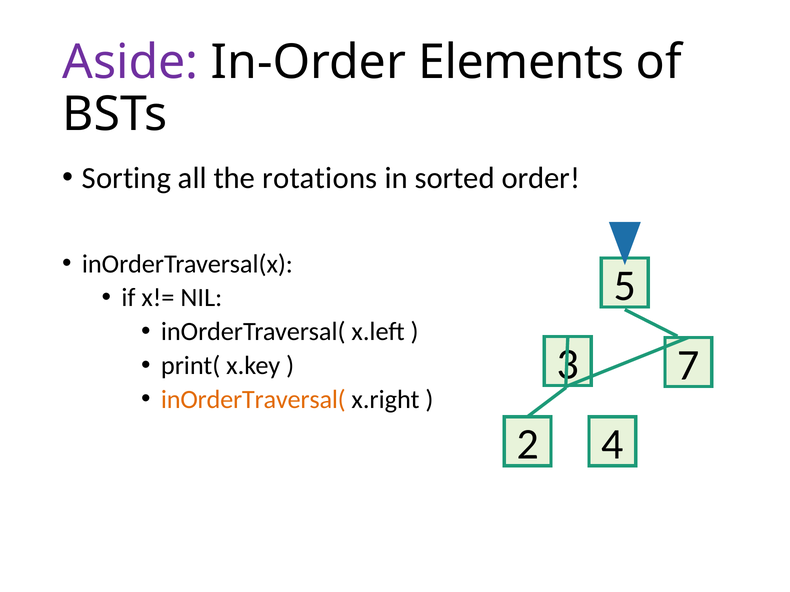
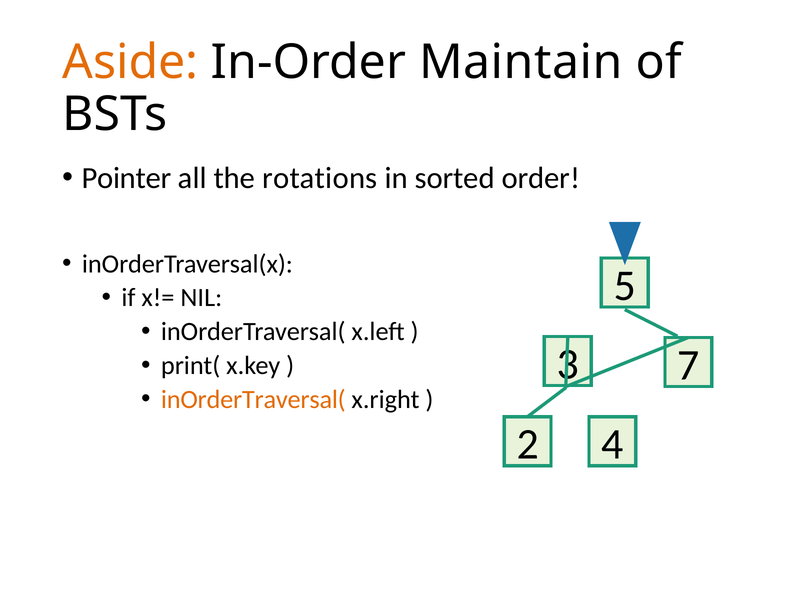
Aside colour: purple -> orange
Elements: Elements -> Maintain
Sorting: Sorting -> Pointer
